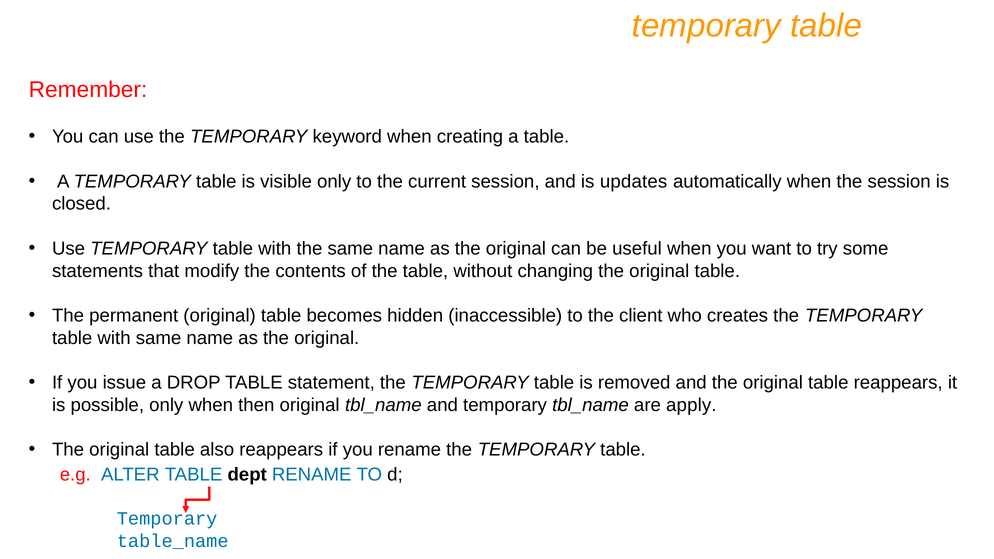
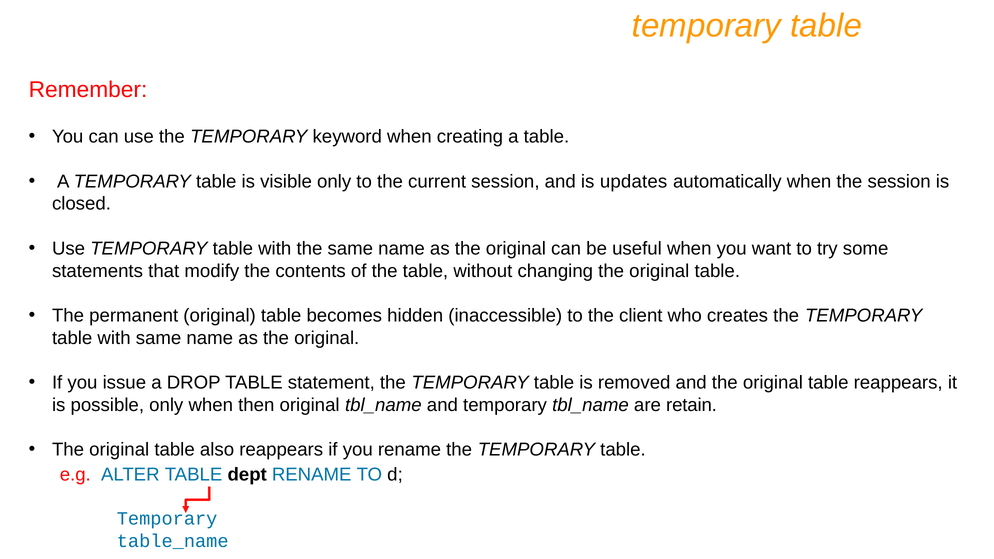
apply: apply -> retain
